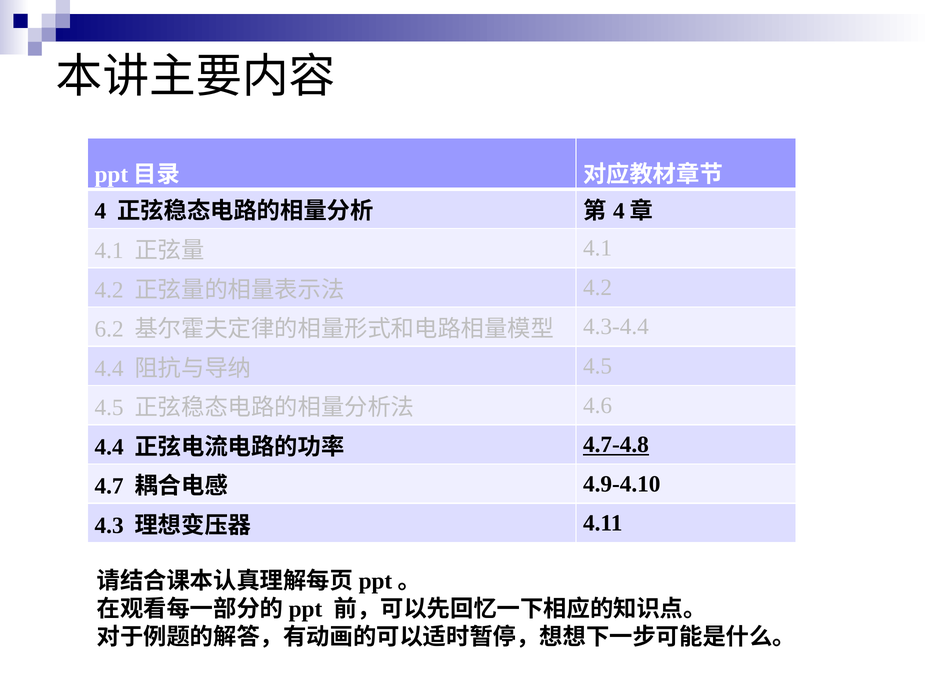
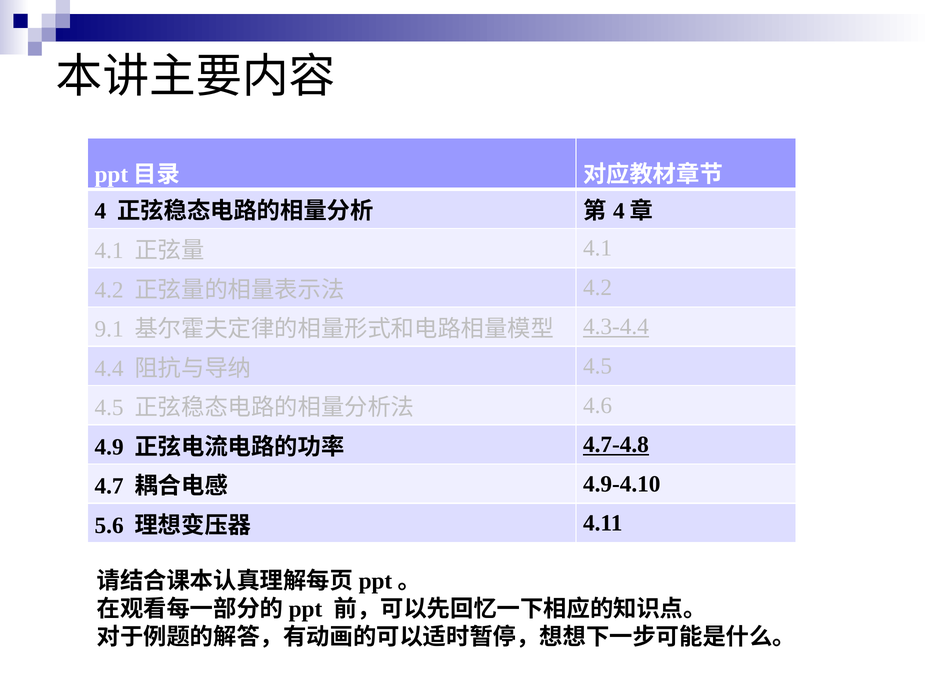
6.2: 6.2 -> 9.1
4.3-4.4 underline: none -> present
4.4 at (109, 447): 4.4 -> 4.9
4.3: 4.3 -> 5.6
